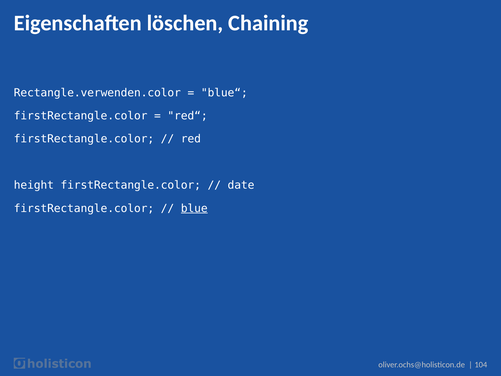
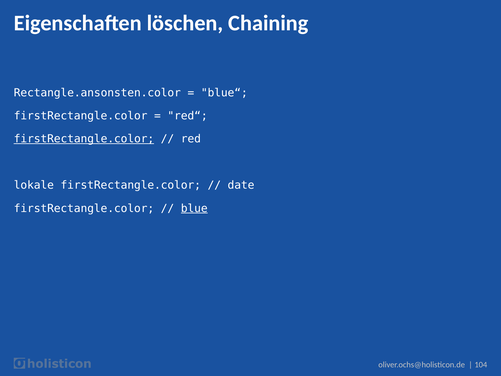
Rectangle.verwenden.color: Rectangle.verwenden.color -> Rectangle.ansonsten.color
firstRectangle.color at (84, 139) underline: none -> present
height: height -> lokale
